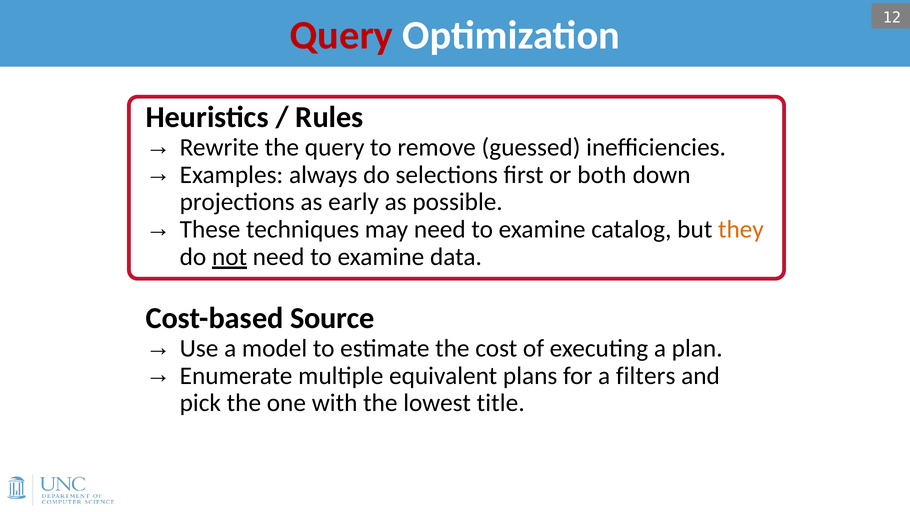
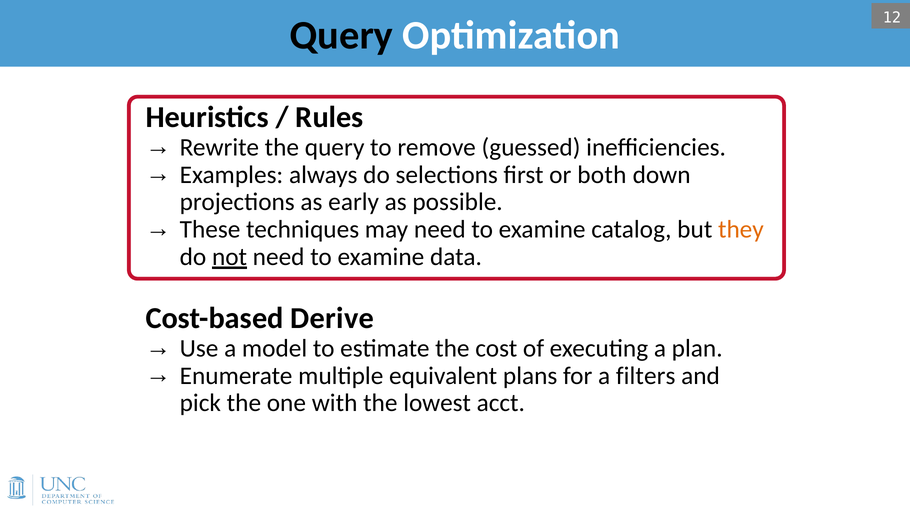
Query at (341, 35) colour: red -> black
Source: Source -> Derive
title: title -> acct
